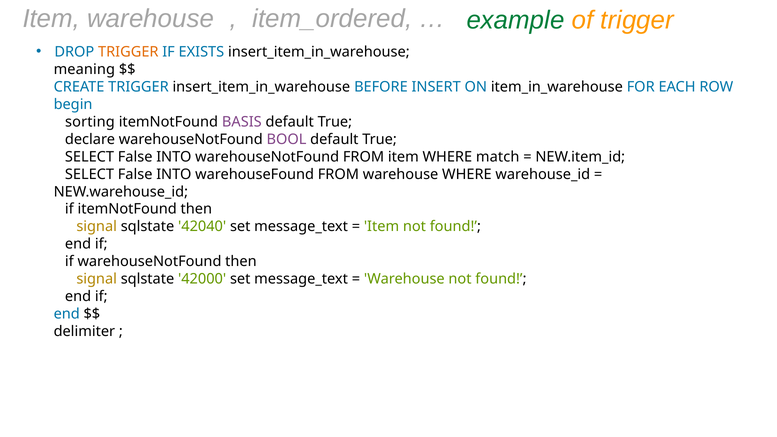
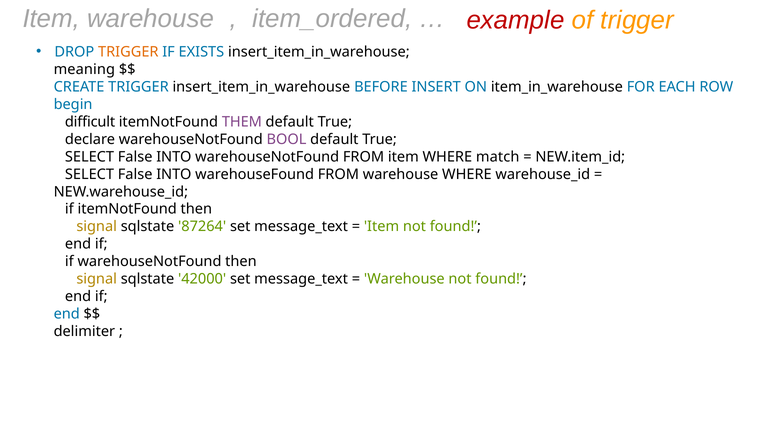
example colour: green -> red
sorting: sorting -> difficult
BASIS: BASIS -> THEM
42040: 42040 -> 87264
